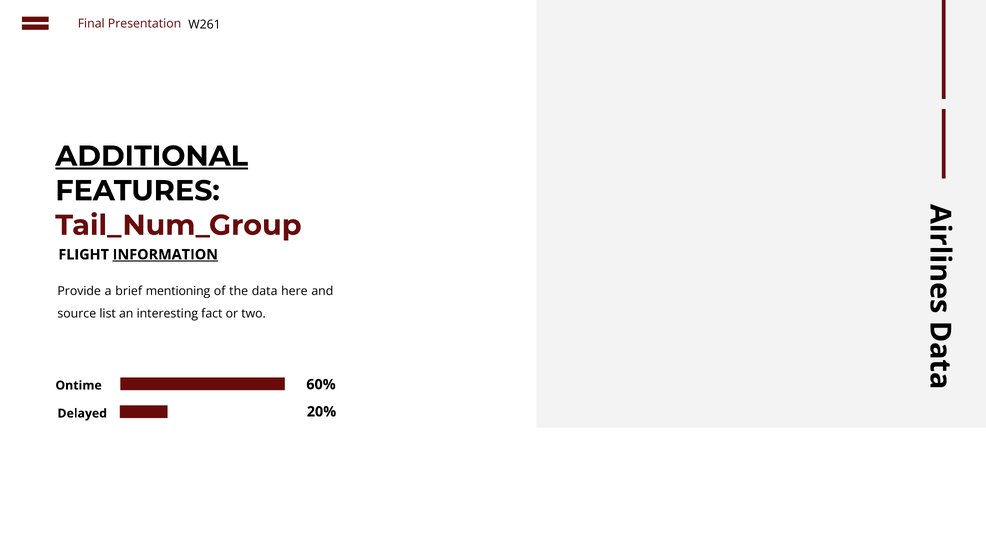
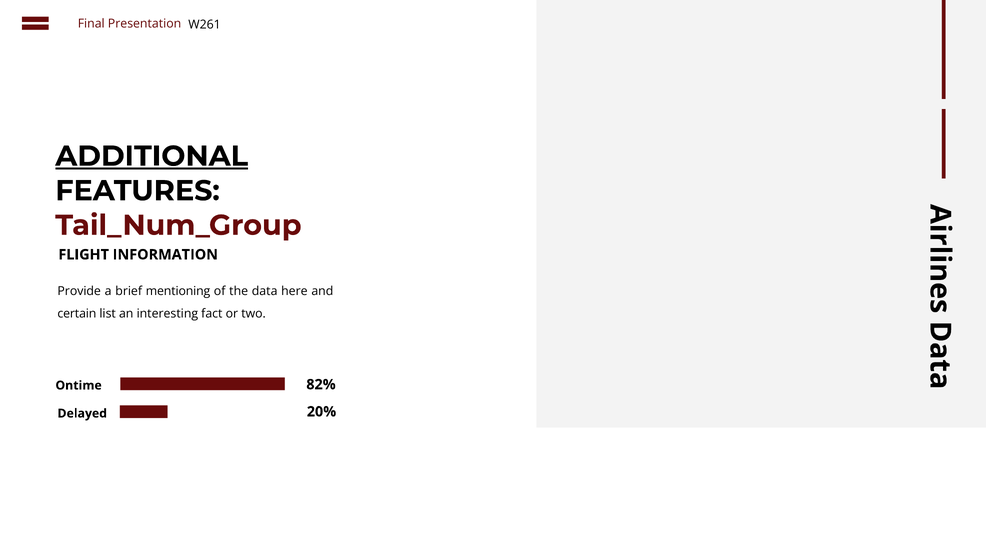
INFORMATION underline: present -> none
source: source -> certain
60%: 60% -> 82%
